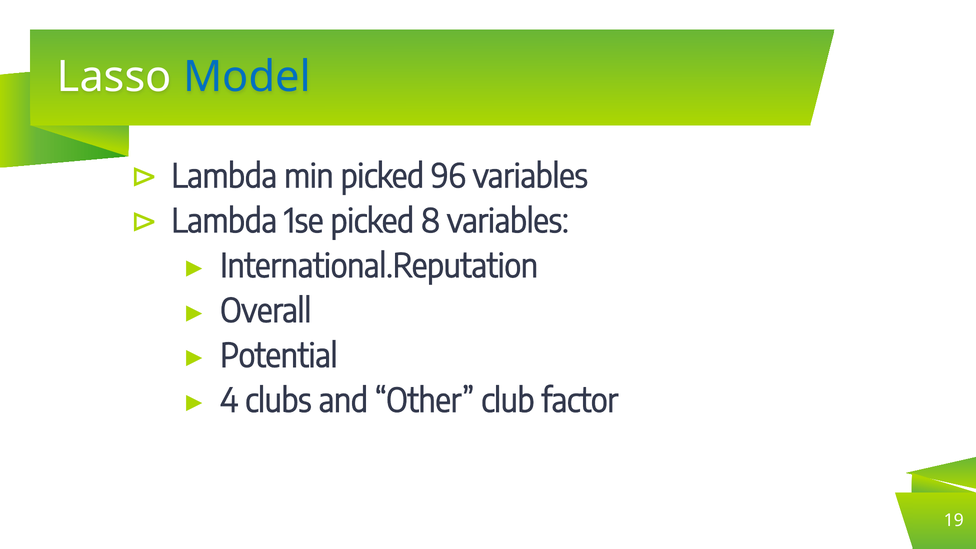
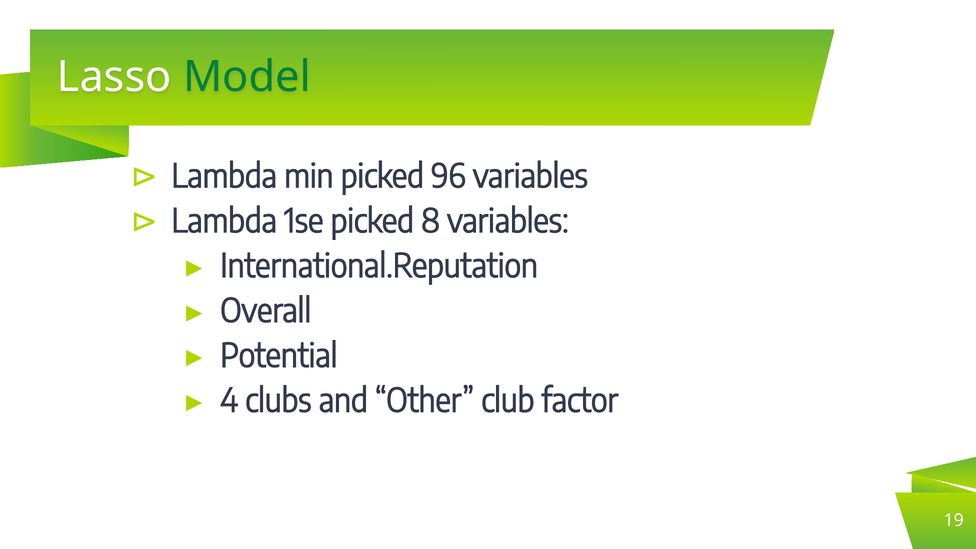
Model colour: blue -> green
